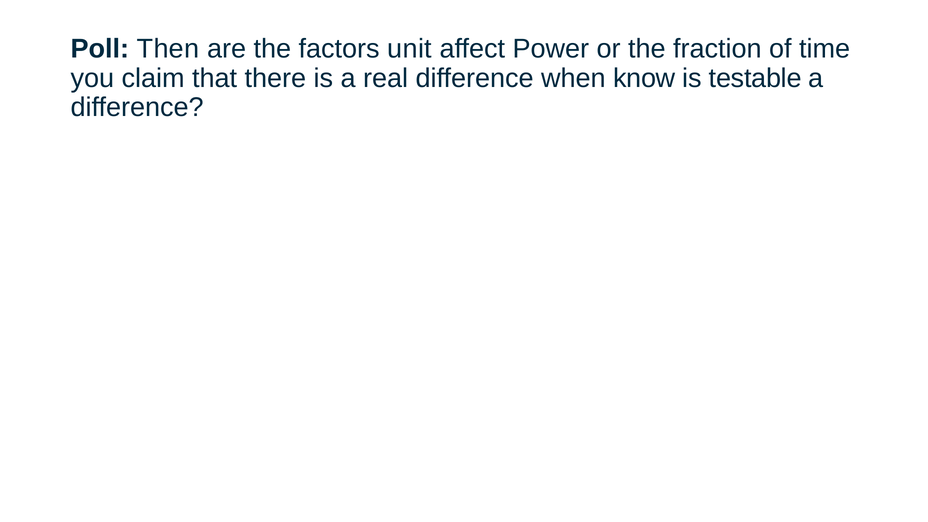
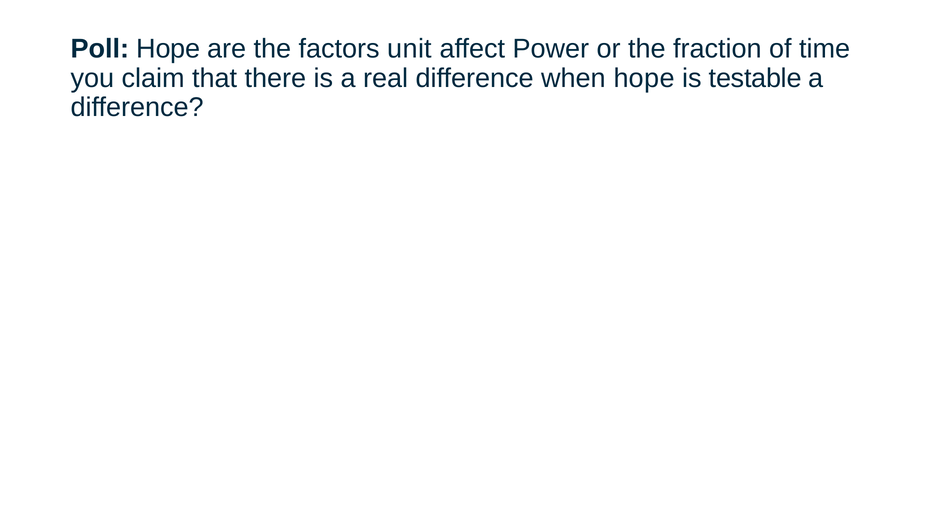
Poll Then: Then -> Hope
when know: know -> hope
